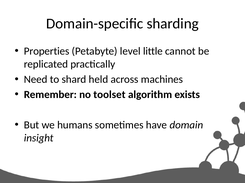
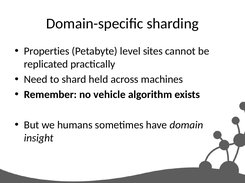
little: little -> sites
toolset: toolset -> vehicle
